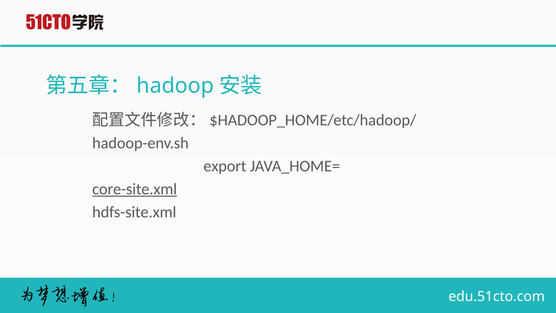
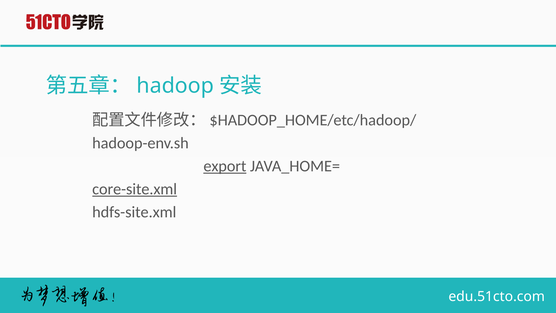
export underline: none -> present
